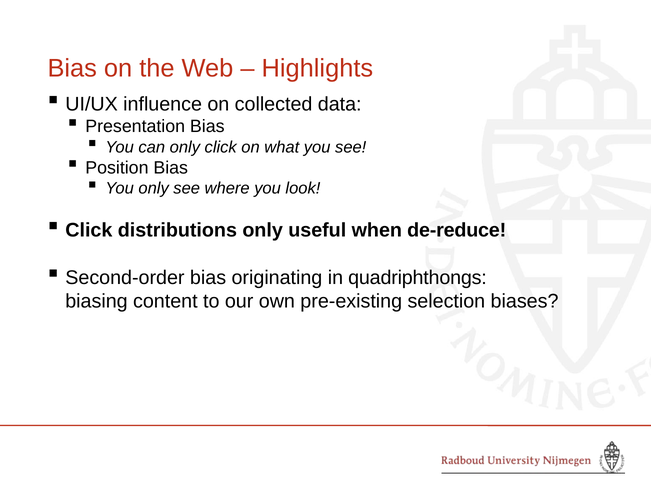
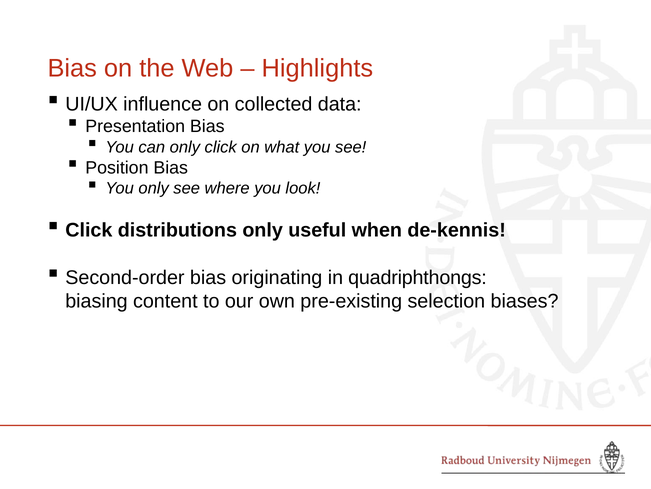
de-reduce: de-reduce -> de-kennis
